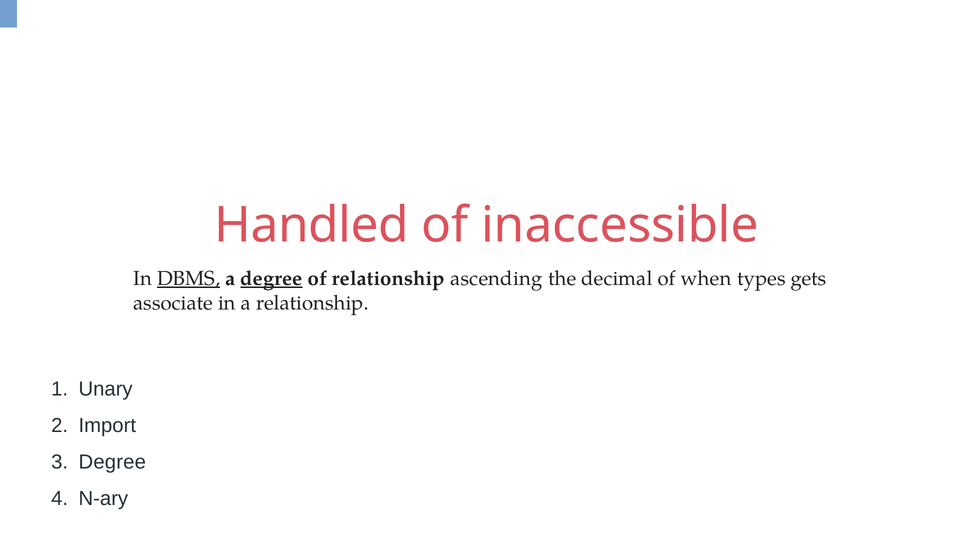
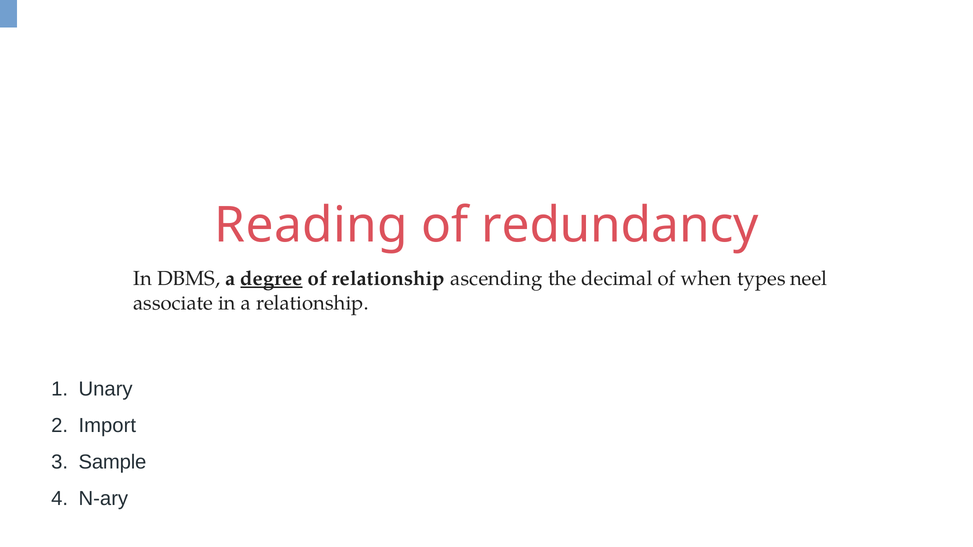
Handled: Handled -> Reading
inaccessible: inaccessible -> redundancy
DBMS underline: present -> none
gets: gets -> neel
Degree at (112, 462): Degree -> Sample
